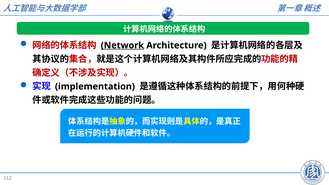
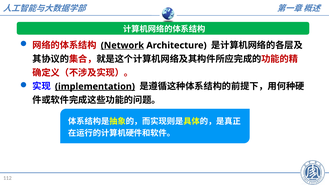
implementation underline: none -> present
